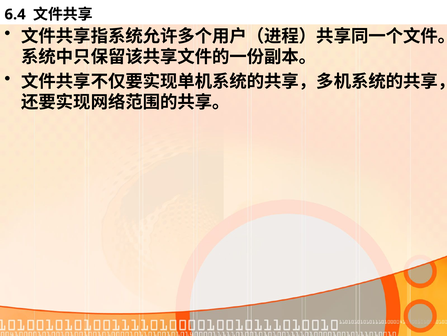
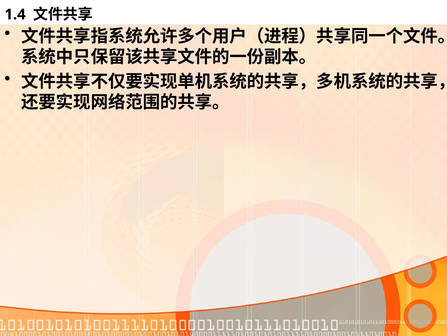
6.4: 6.4 -> 1.4
